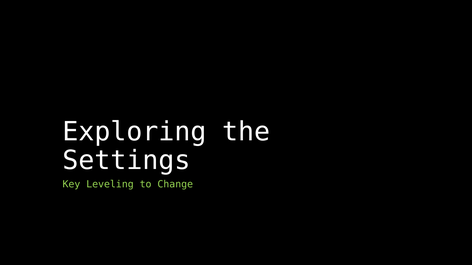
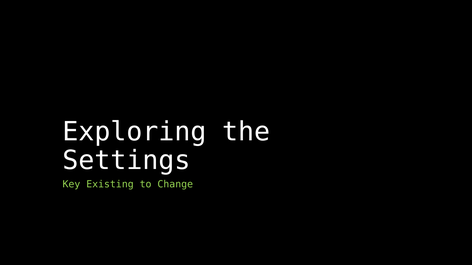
Leveling: Leveling -> Existing
